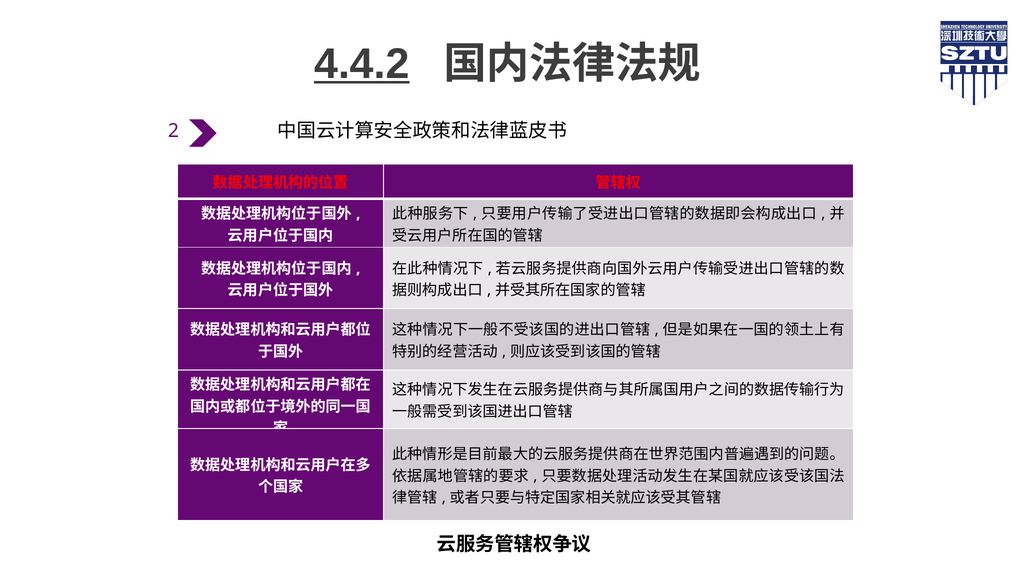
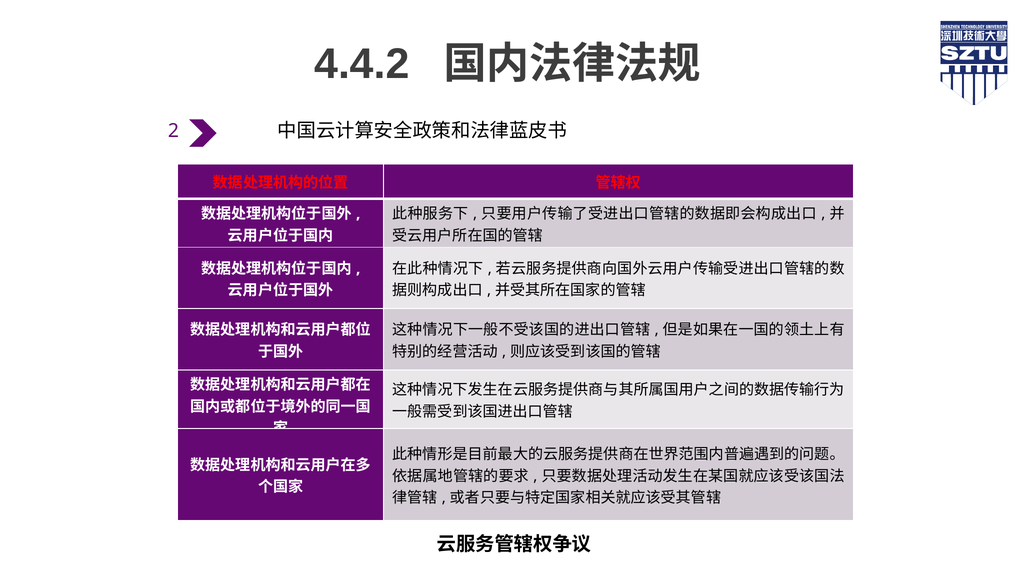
4.4.2 underline: present -> none
